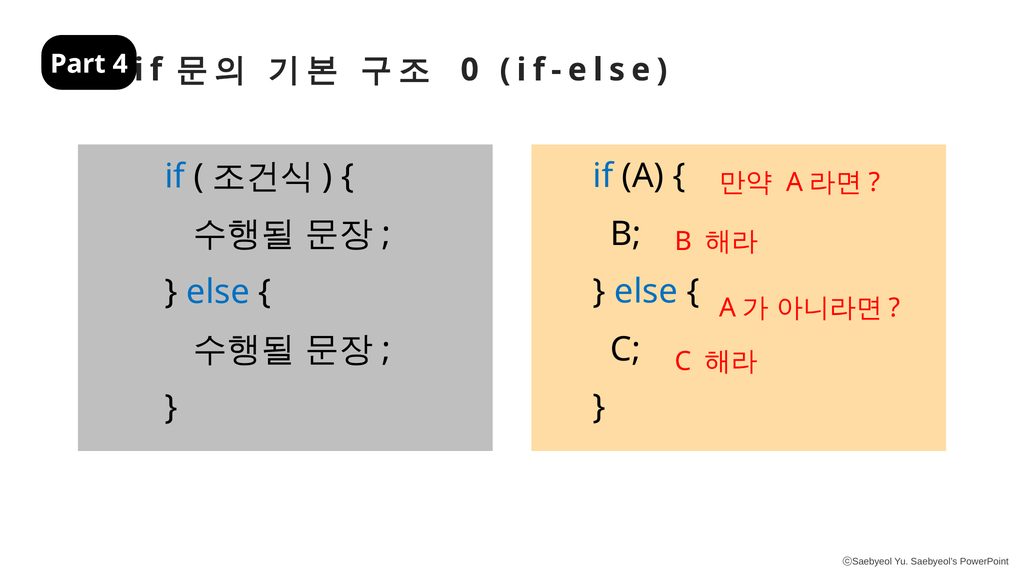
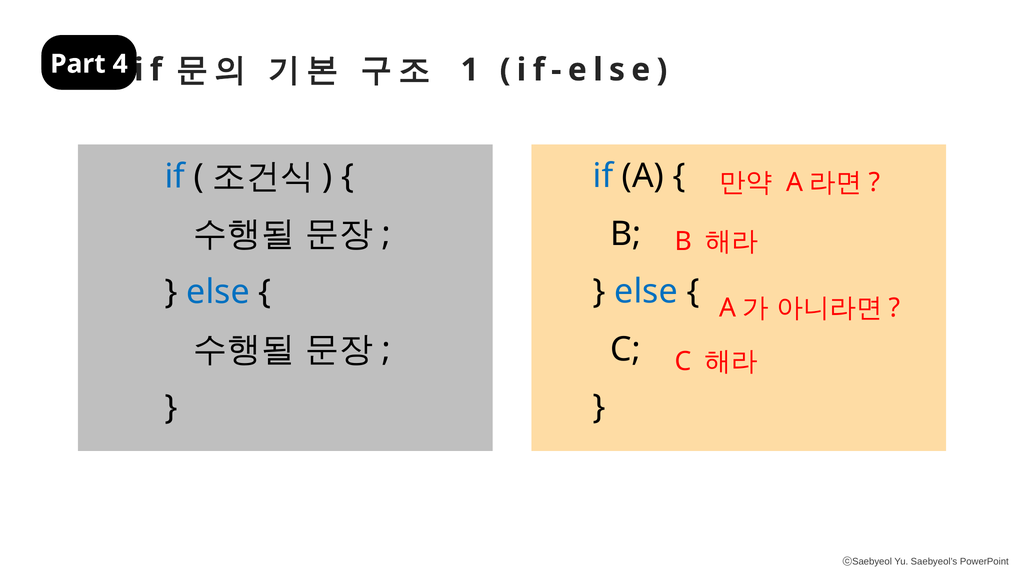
0: 0 -> 1
